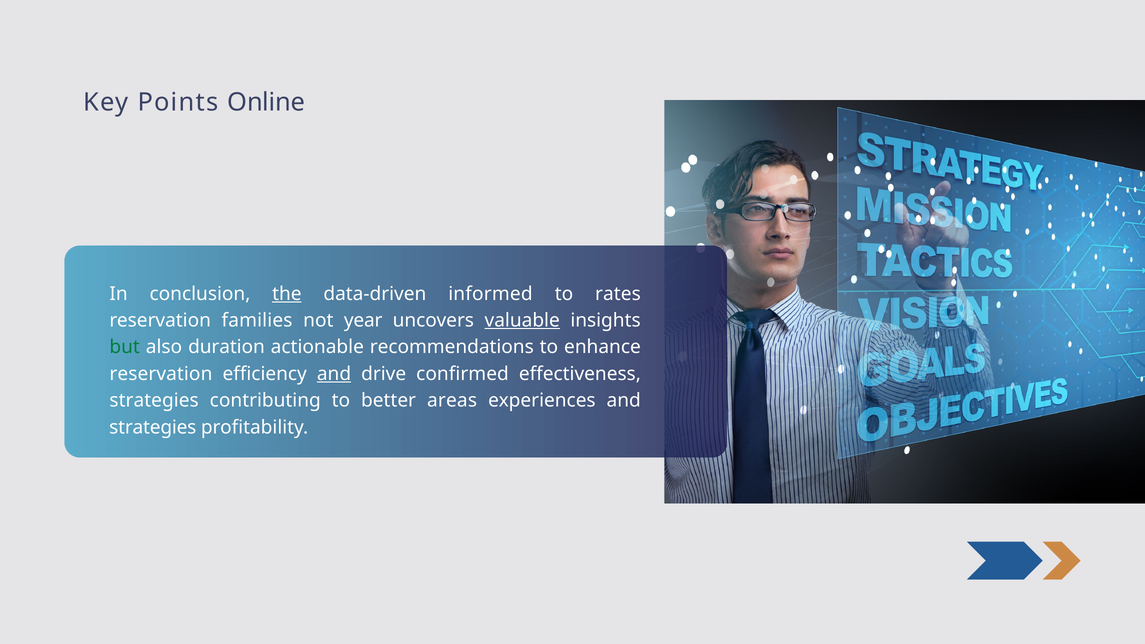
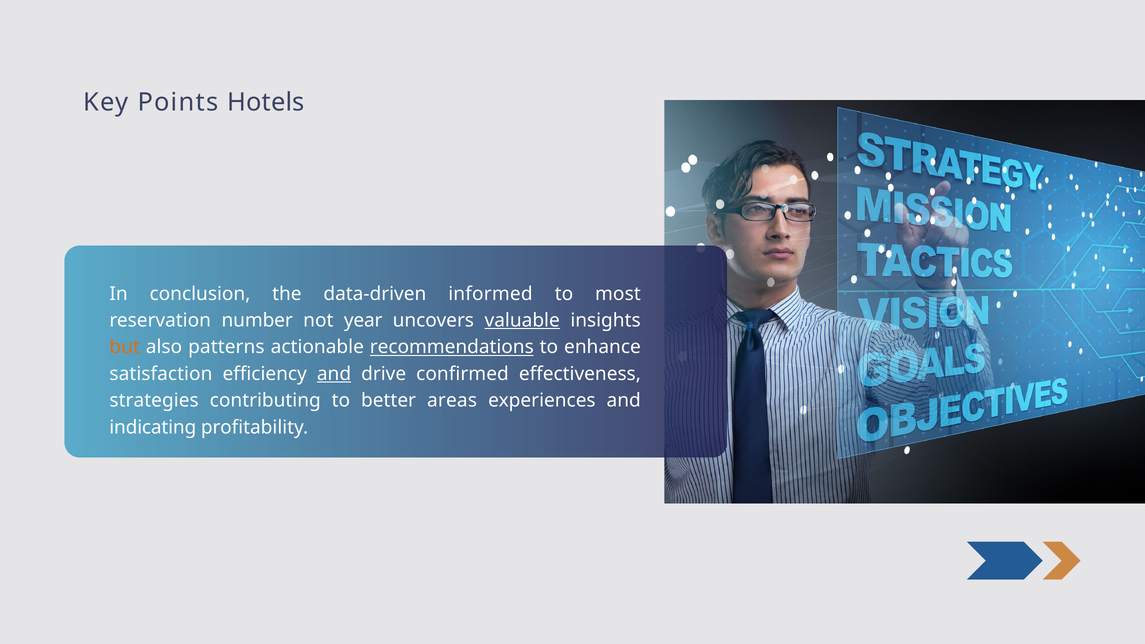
Online: Online -> Hotels
the underline: present -> none
rates: rates -> most
families: families -> number
but colour: green -> orange
duration: duration -> patterns
recommendations underline: none -> present
reservation at (161, 374): reservation -> satisfaction
strategies at (153, 427): strategies -> indicating
